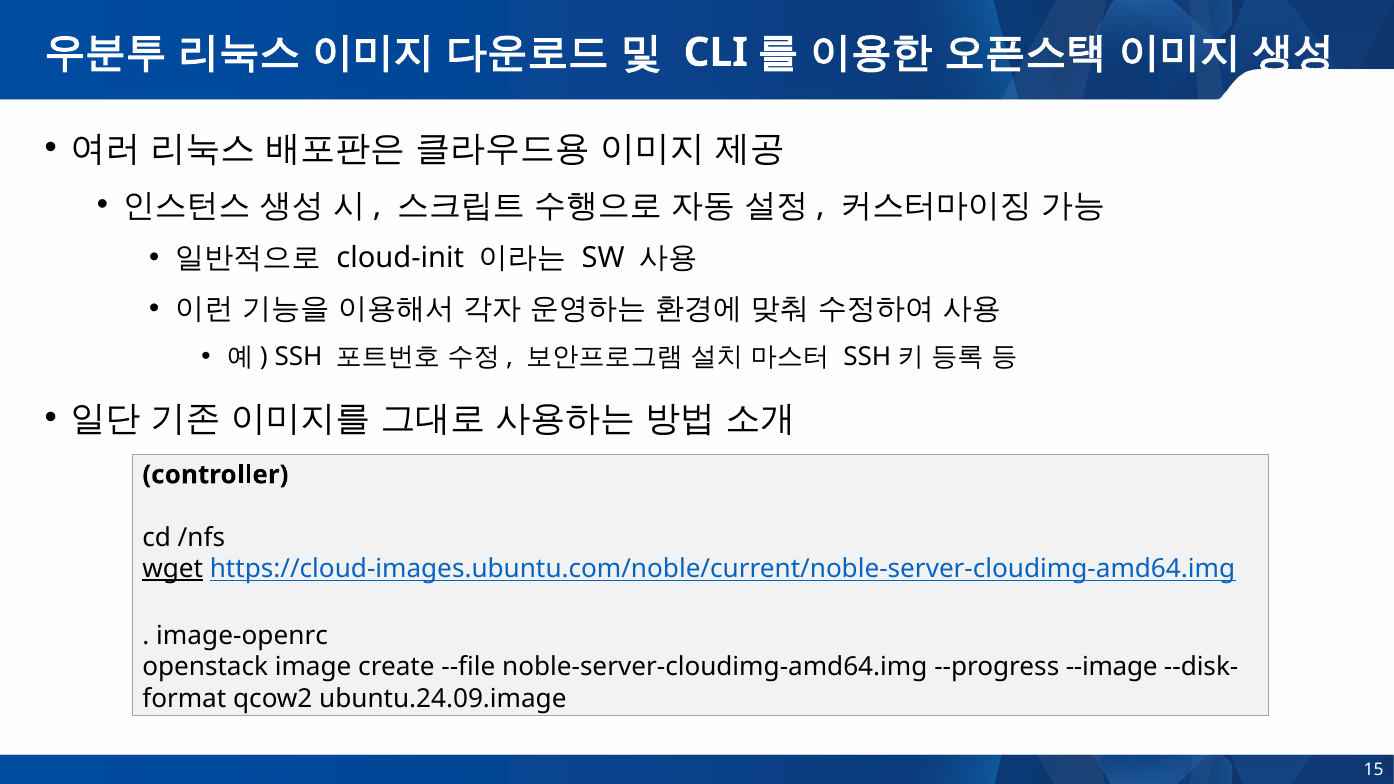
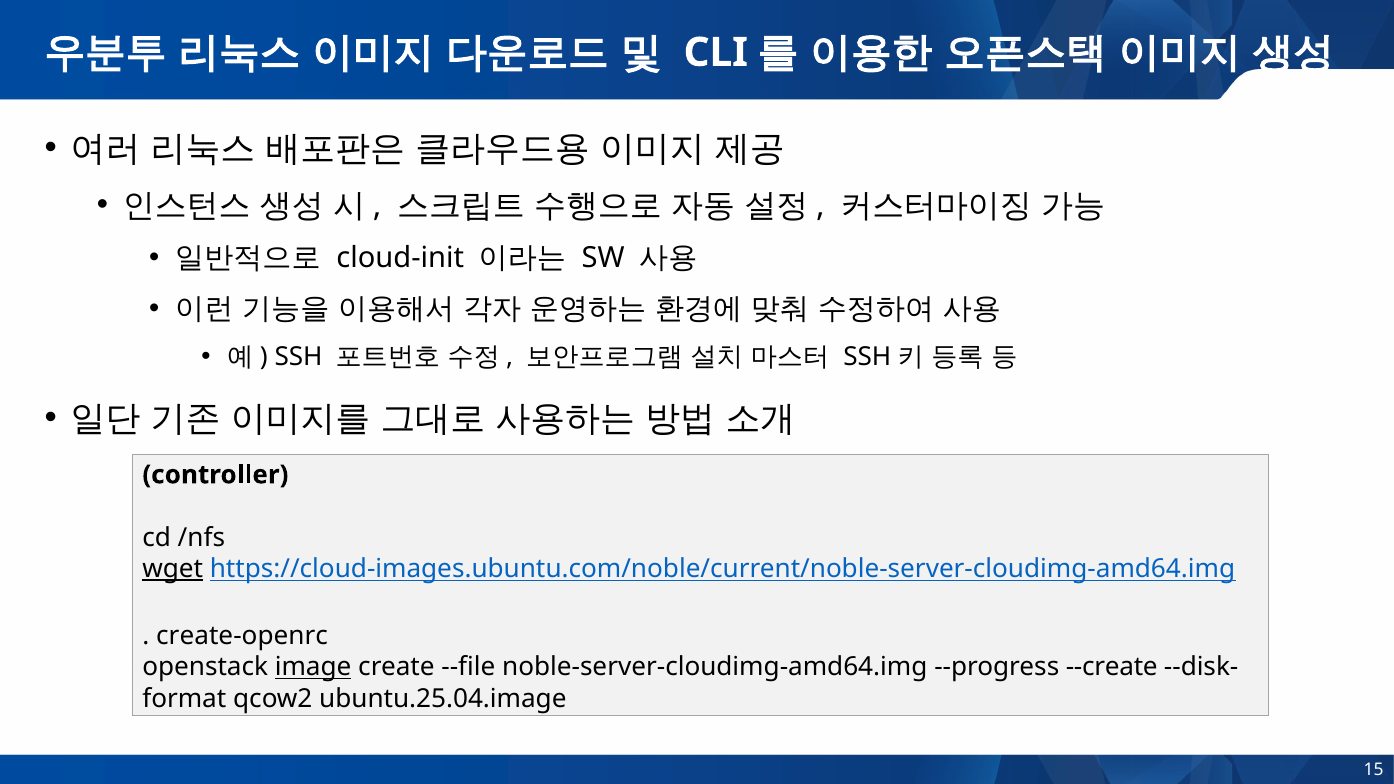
image-openrc: image-openrc -> create-openrc
image underline: none -> present
--image: --image -> --create
ubuntu.24.09.image: ubuntu.24.09.image -> ubuntu.25.04.image
